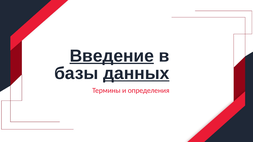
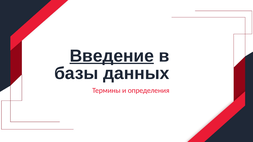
данных underline: present -> none
